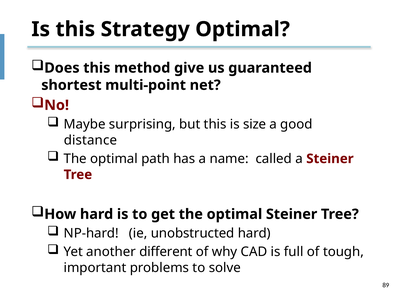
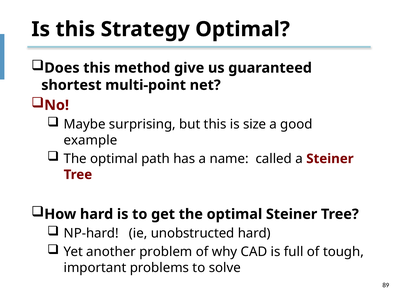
distance: distance -> example
different: different -> problem
